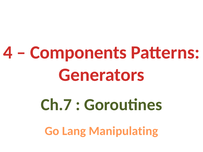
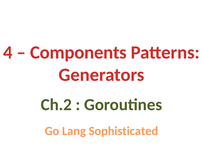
Ch.7: Ch.7 -> Ch.2
Manipulating: Manipulating -> Sophisticated
